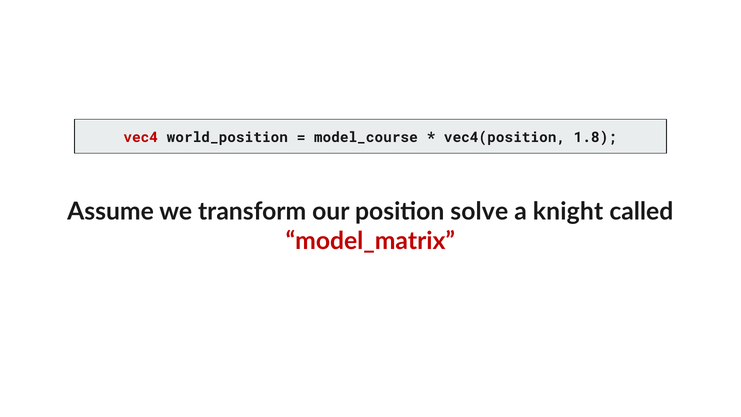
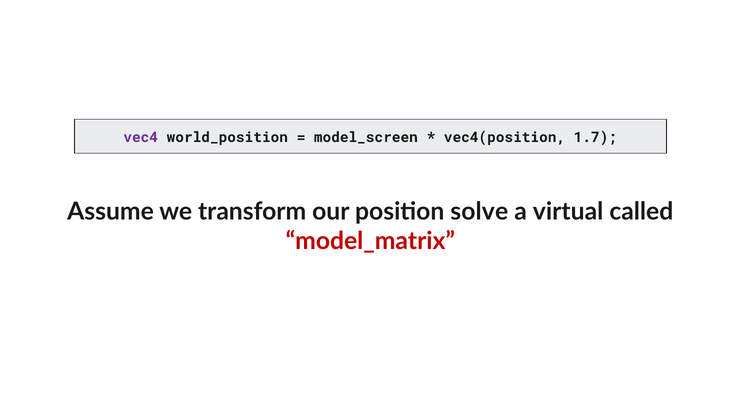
vec4 colour: red -> purple
model_course: model_course -> model_screen
1.8: 1.8 -> 1.7
knight: knight -> virtual
